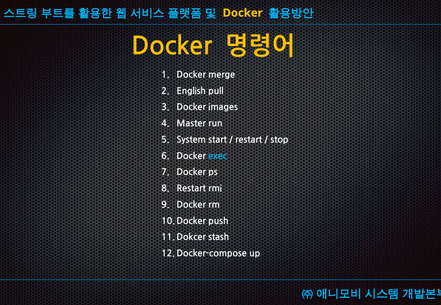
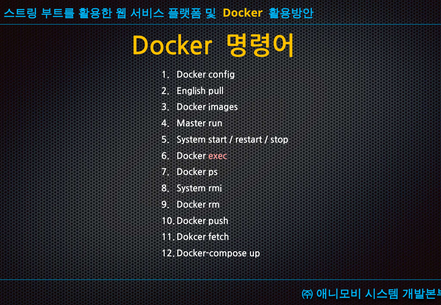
merge: merge -> config
exec colour: light blue -> pink
Restart at (191, 189): Restart -> System
stash: stash -> fetch
